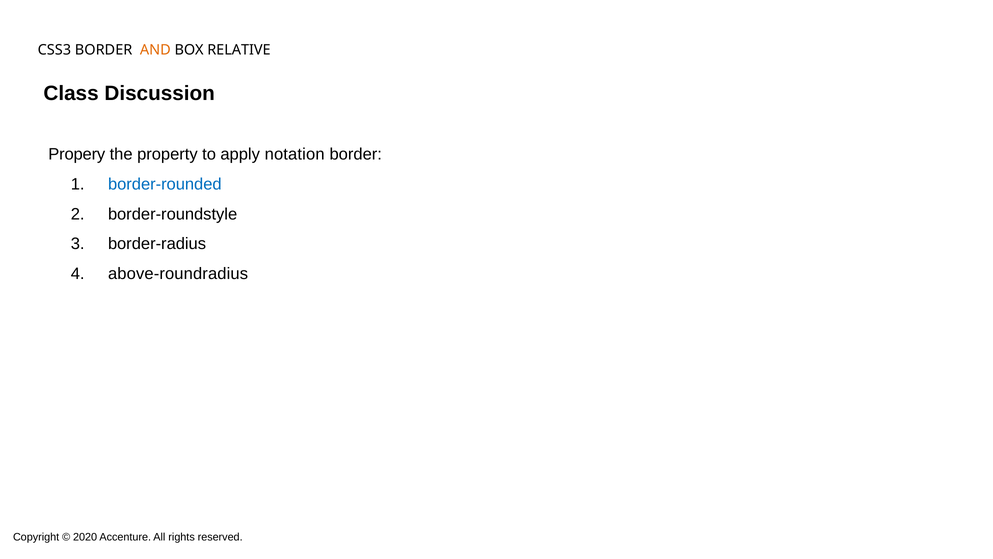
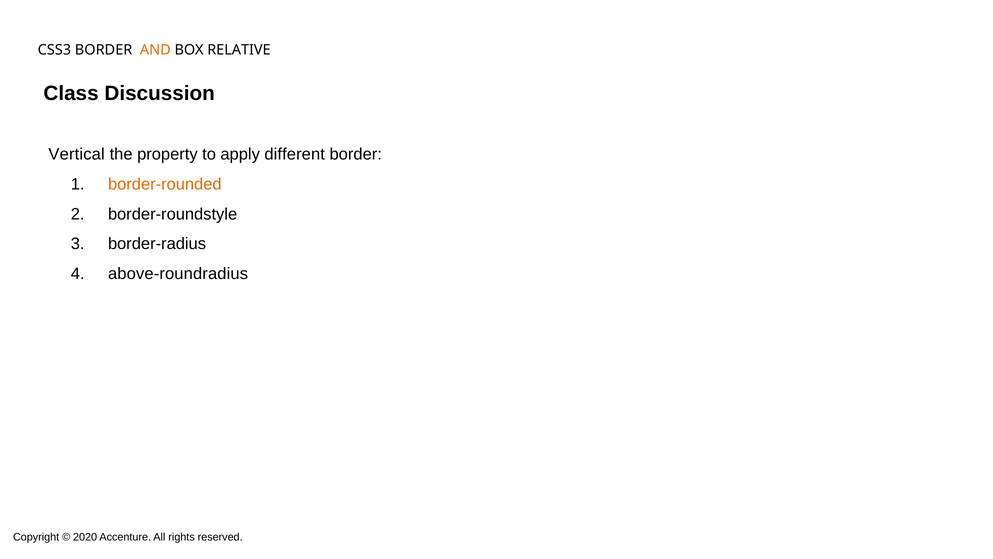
Propery: Propery -> Vertical
notation: notation -> different
border-rounded colour: blue -> orange
